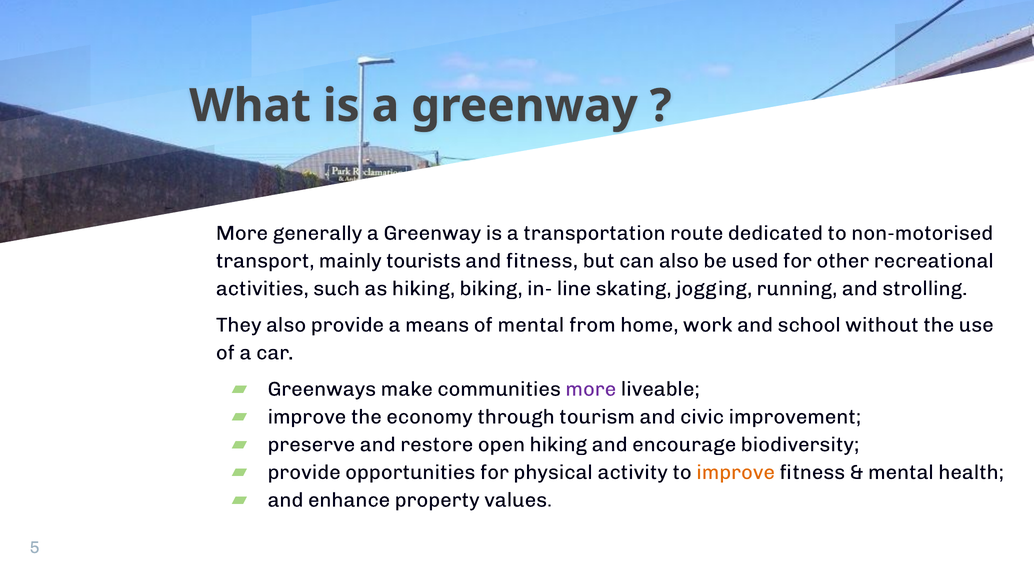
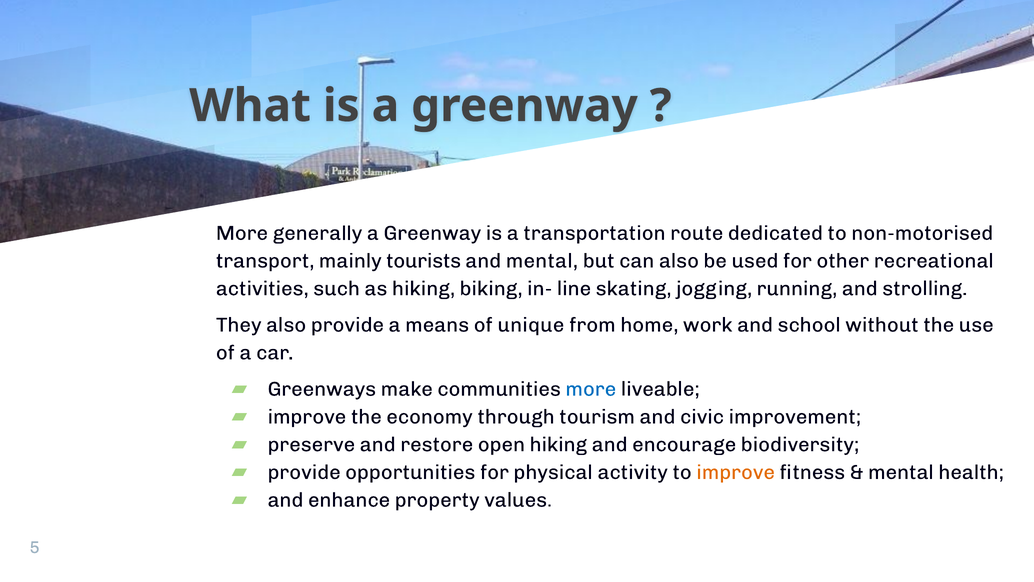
and fitness: fitness -> mental
of mental: mental -> unique
more at (591, 389) colour: purple -> blue
